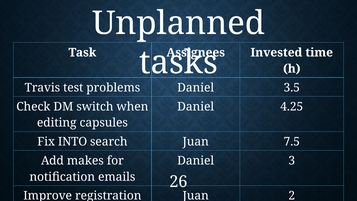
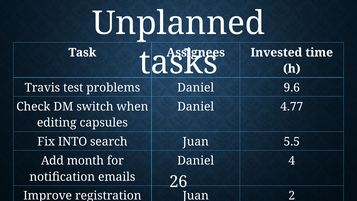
3.5: 3.5 -> 9.6
4.25: 4.25 -> 4.77
7.5: 7.5 -> 5.5
makes: makes -> month
3: 3 -> 4
